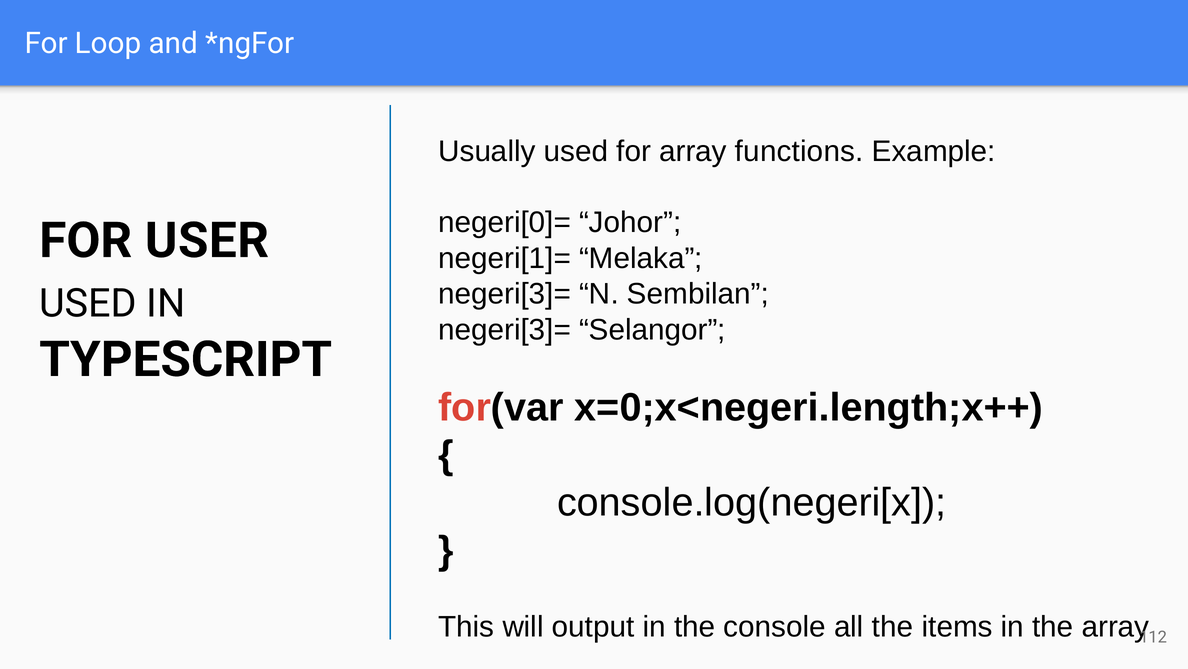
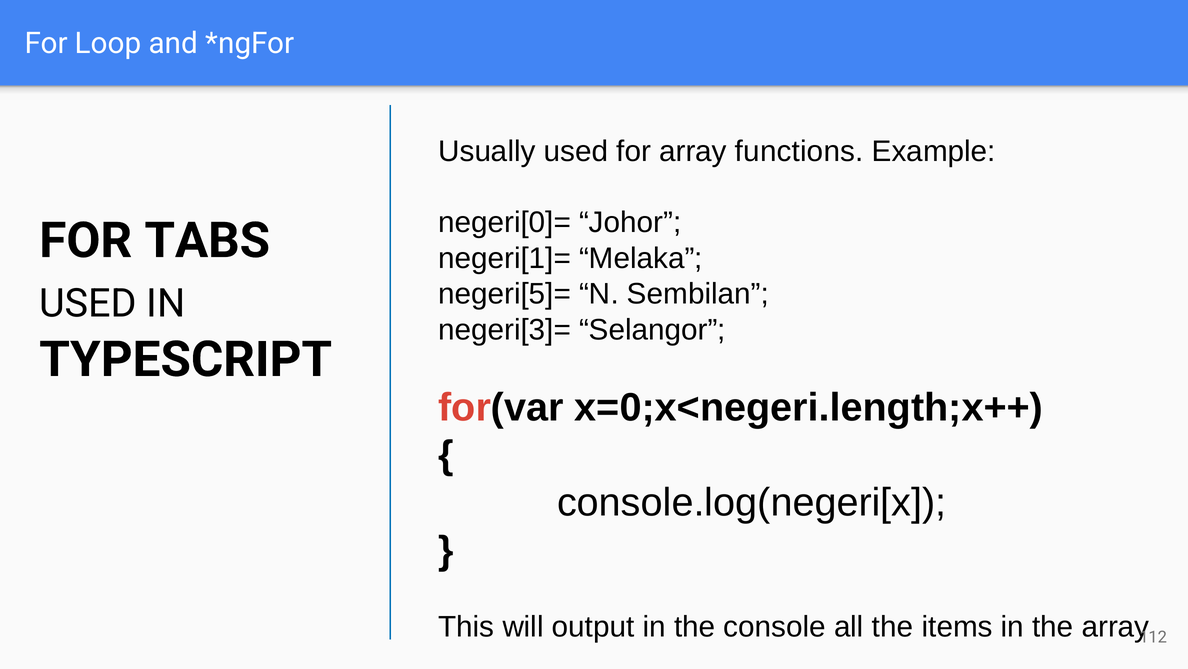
USER: USER -> TABS
negeri[3]= at (505, 294): negeri[3]= -> negeri[5]=
